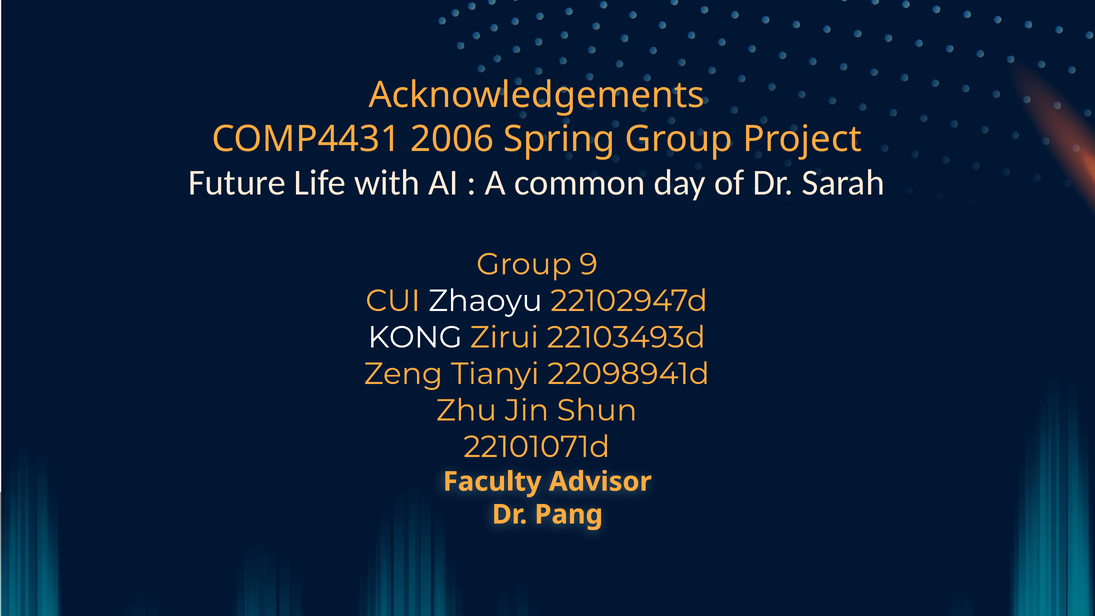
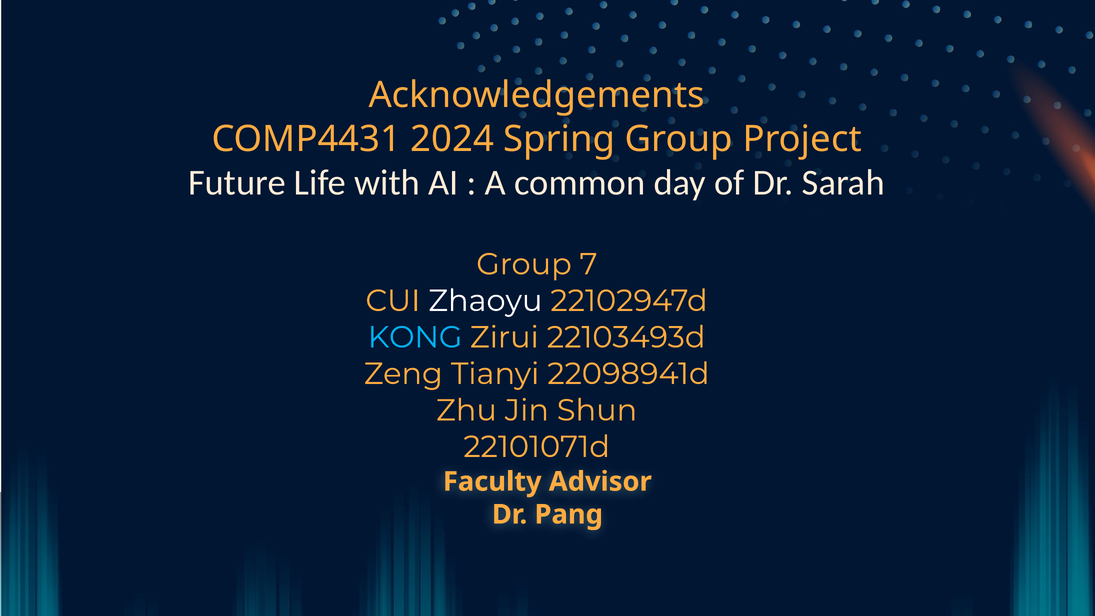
2006: 2006 -> 2024
9: 9 -> 7
KONG colour: white -> light blue
